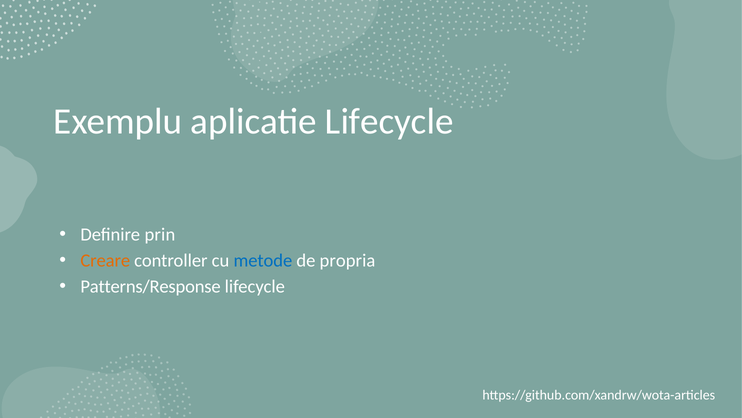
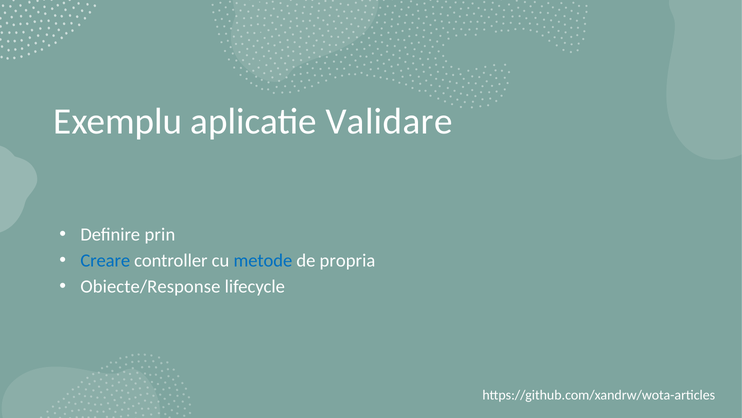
aplicatie Lifecycle: Lifecycle -> Validare
Creare colour: orange -> blue
Patterns/Response: Patterns/Response -> Obiecte/Response
